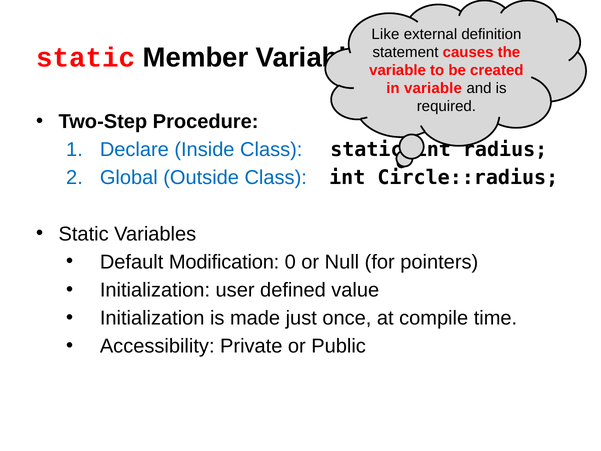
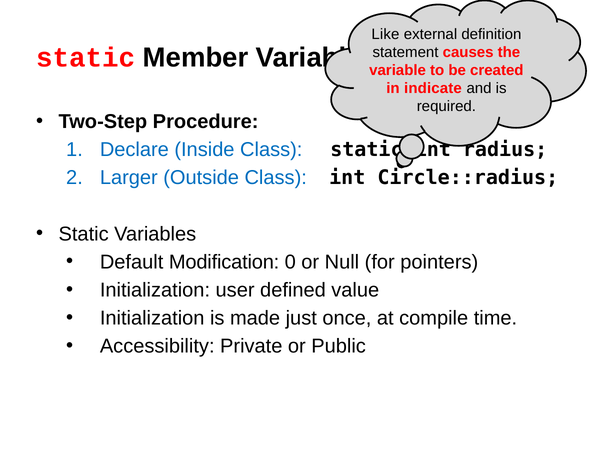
in variable: variable -> indicate
Global: Global -> Larger
